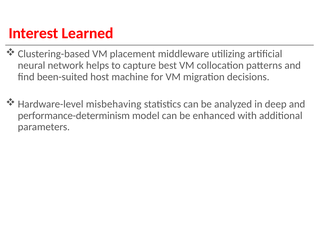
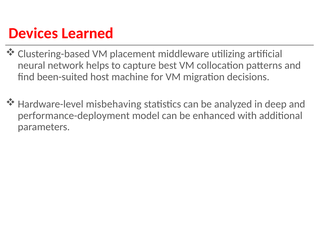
Interest: Interest -> Devices
performance-determinism: performance-determinism -> performance-deployment
